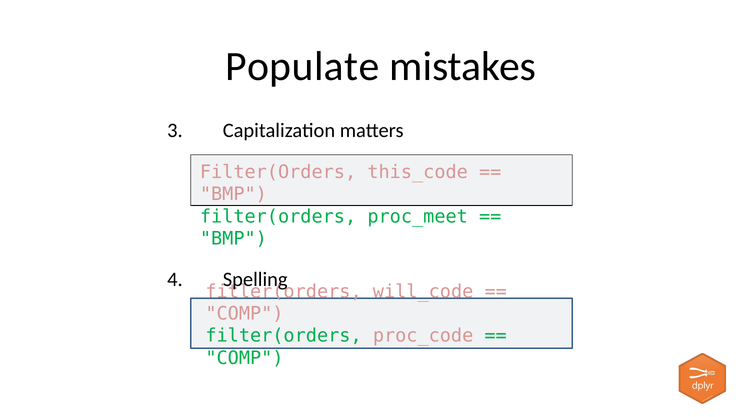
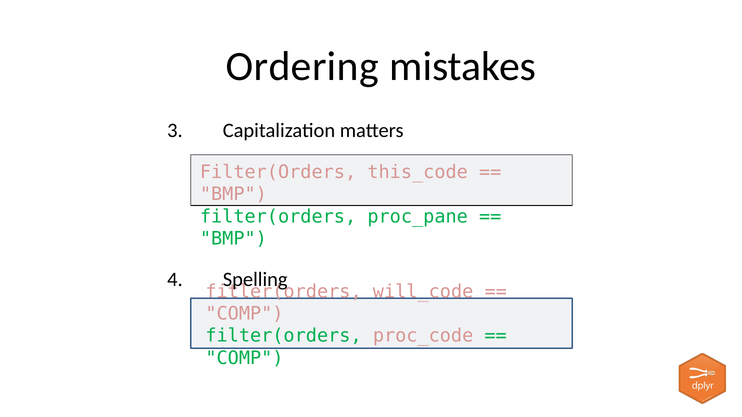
Populate: Populate -> Ordering
proc_meet: proc_meet -> proc_pane
